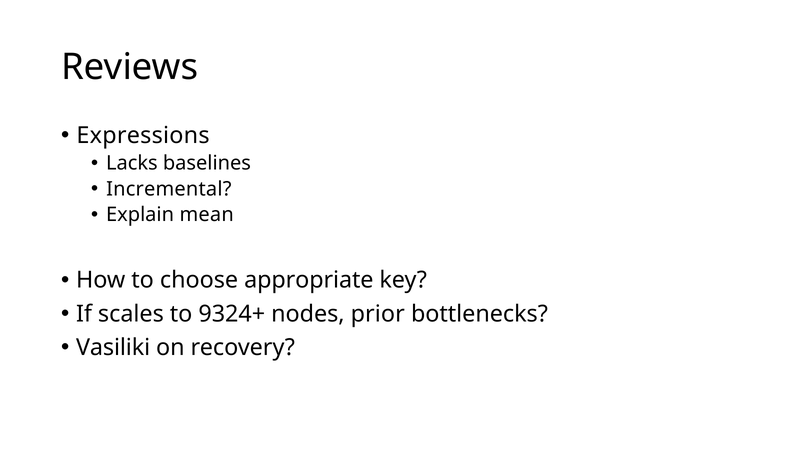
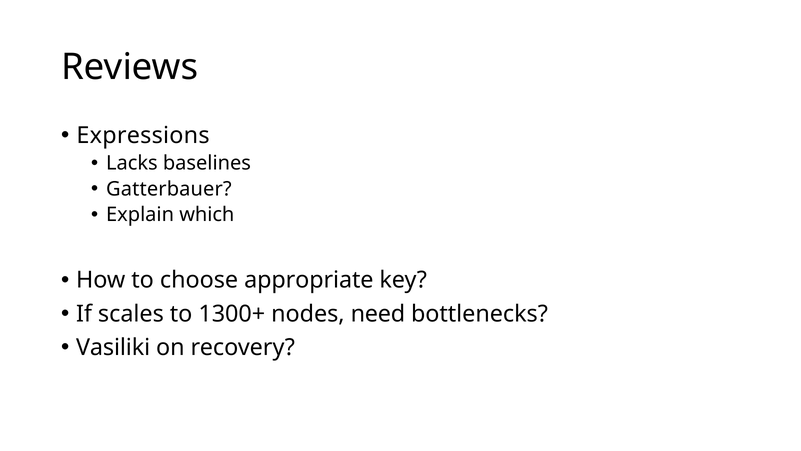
Incremental: Incremental -> Gatterbauer
mean: mean -> which
9324+: 9324+ -> 1300+
prior: prior -> need
